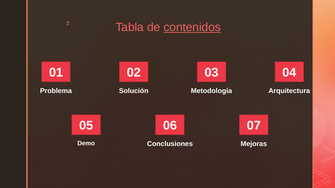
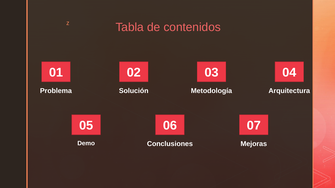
contenidos underline: present -> none
